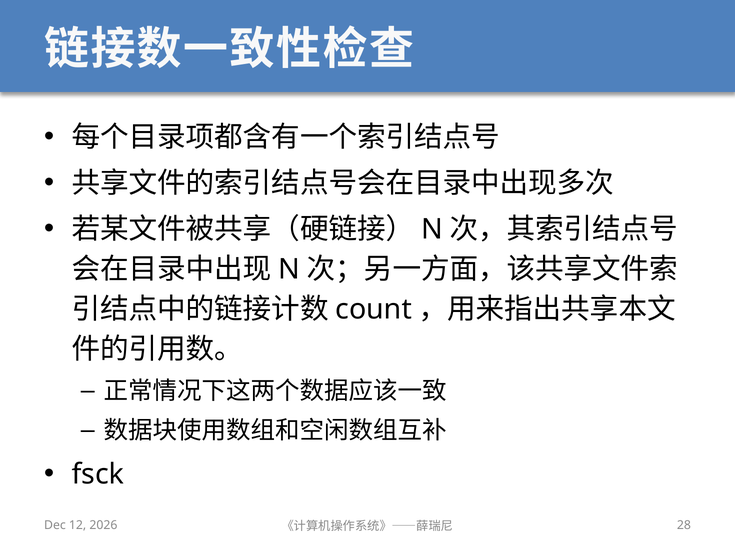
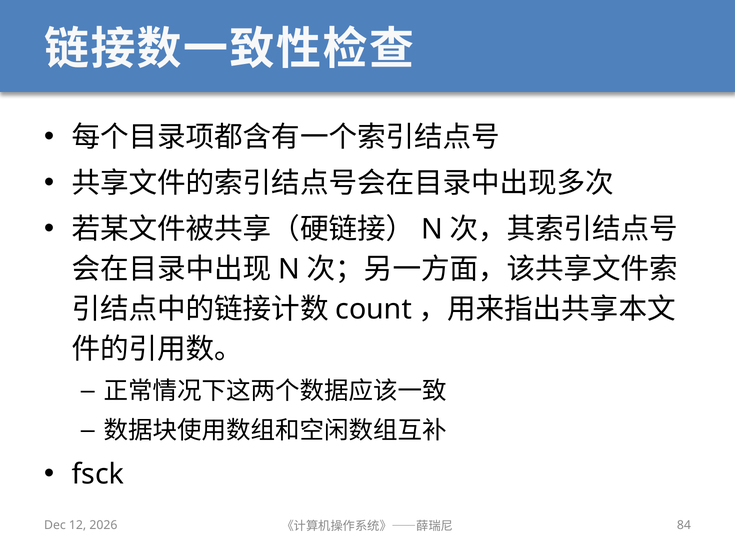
28: 28 -> 84
